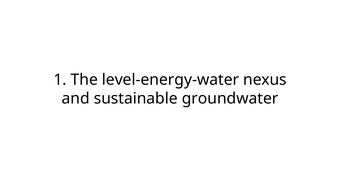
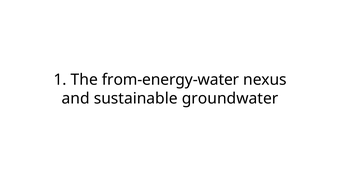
level-energy-water: level-energy-water -> from-energy-water
